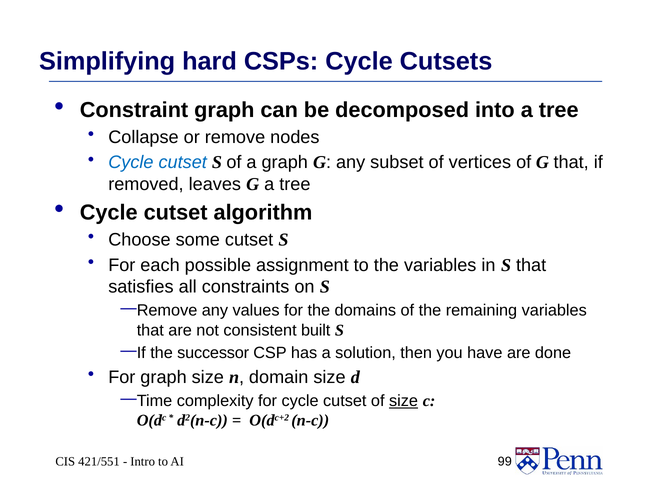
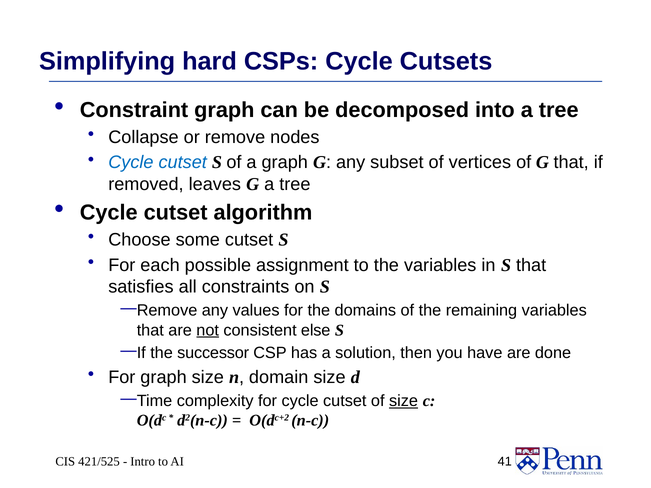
not underline: none -> present
built: built -> else
421/551: 421/551 -> 421/525
99: 99 -> 41
